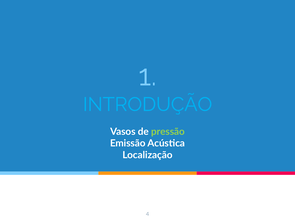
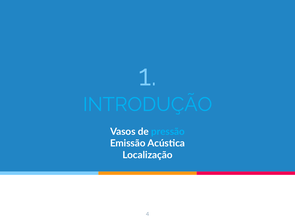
pressão colour: light green -> light blue
